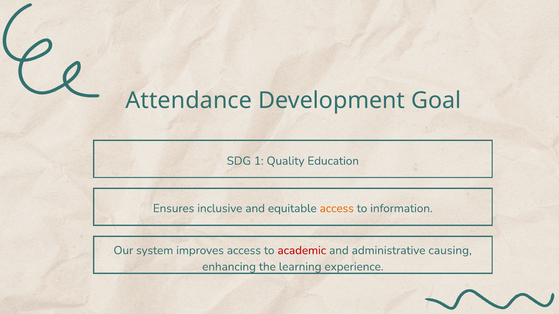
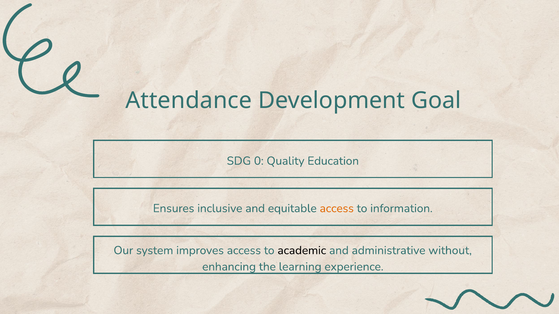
1: 1 -> 0
academic colour: red -> black
causing: causing -> without
